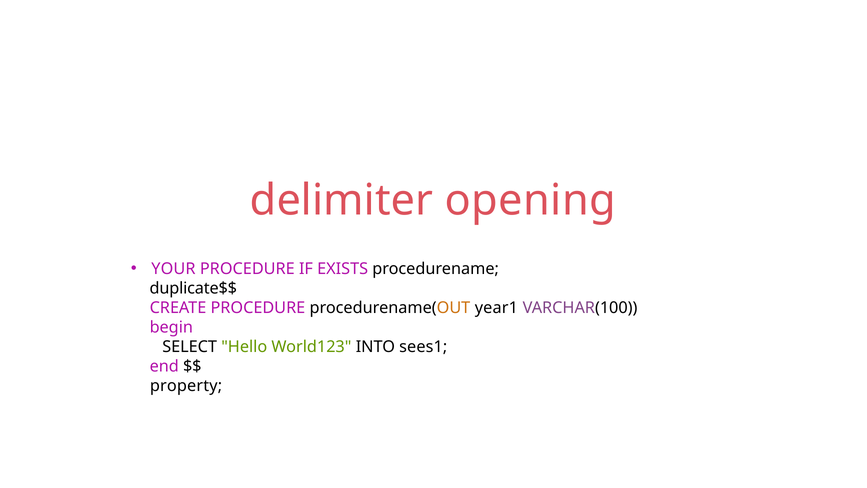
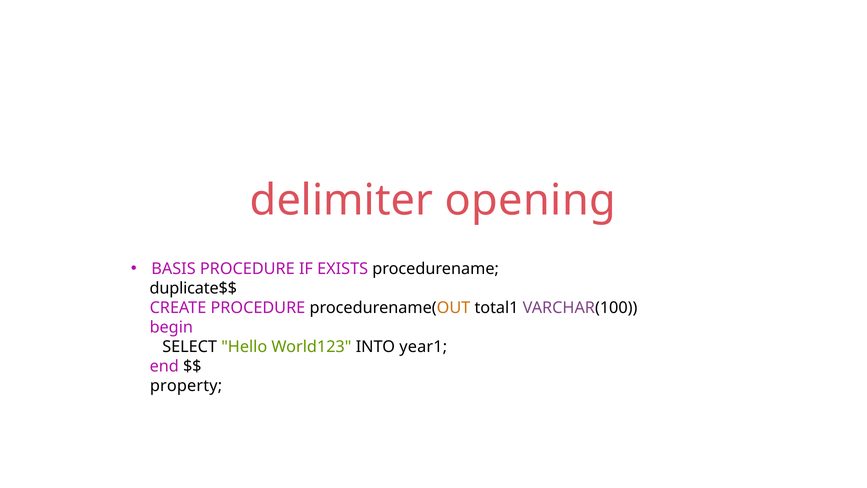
YOUR: YOUR -> BASIS
year1: year1 -> total1
sees1: sees1 -> year1
